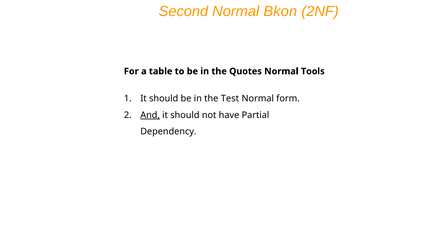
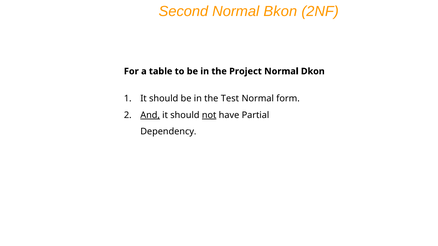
Quotes: Quotes -> Project
Tools: Tools -> Dkon
not underline: none -> present
